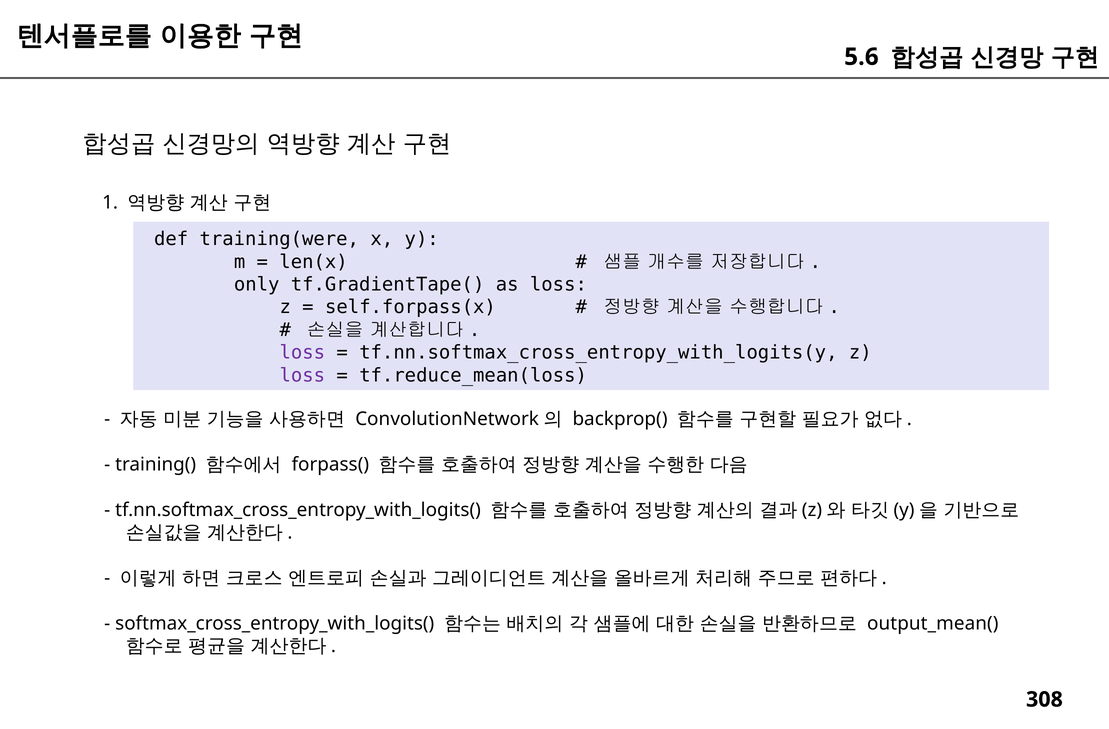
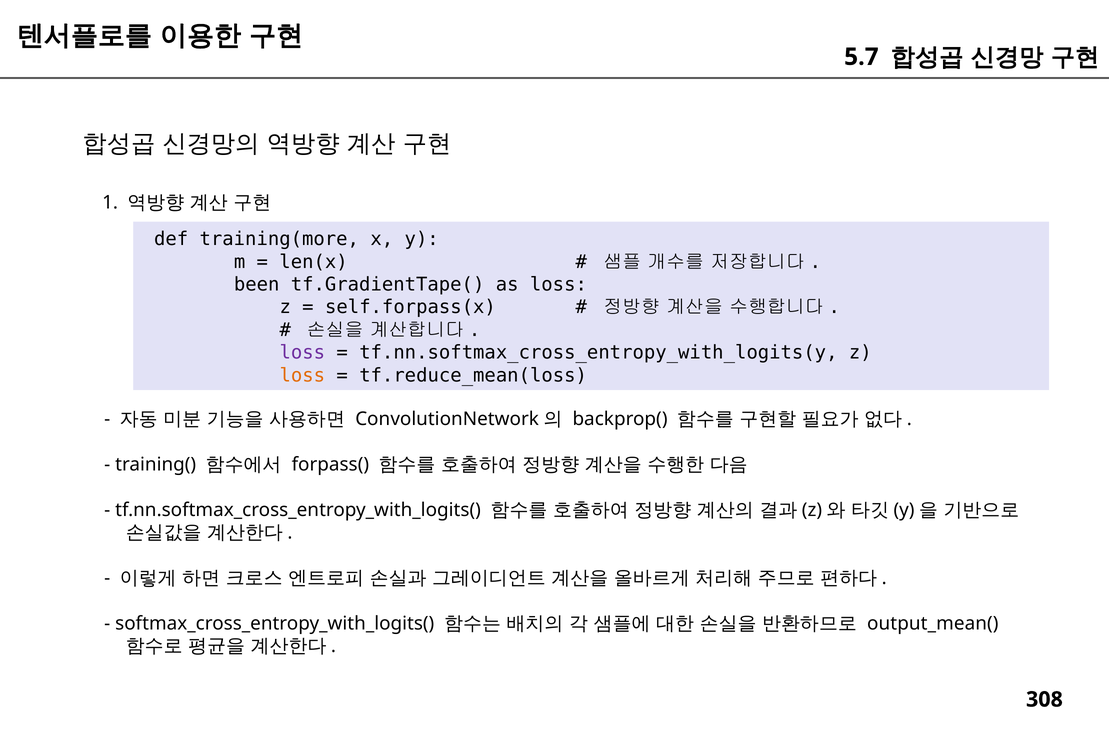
5.6: 5.6 -> 5.7
training(were: training(were -> training(more
only: only -> been
loss at (302, 375) colour: purple -> orange
